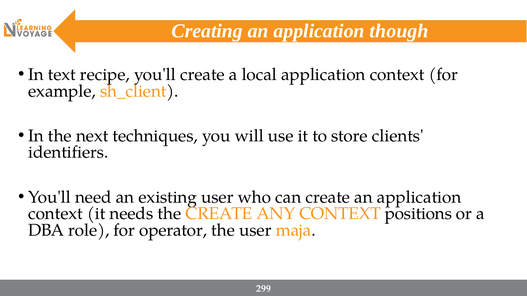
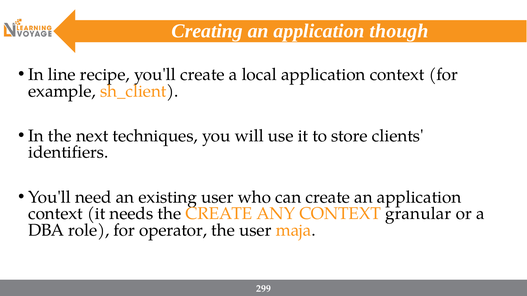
text: text -> line
positions: positions -> granular
